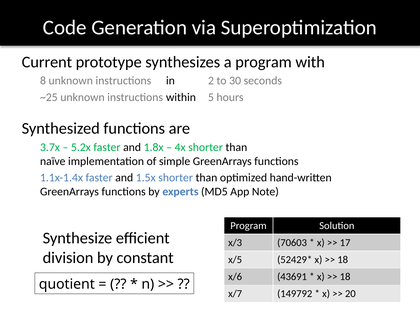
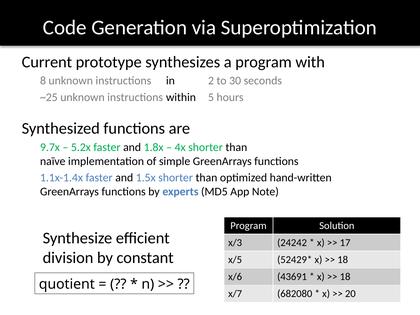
3.7x: 3.7x -> 9.7x
70603: 70603 -> 24242
149792: 149792 -> 682080
